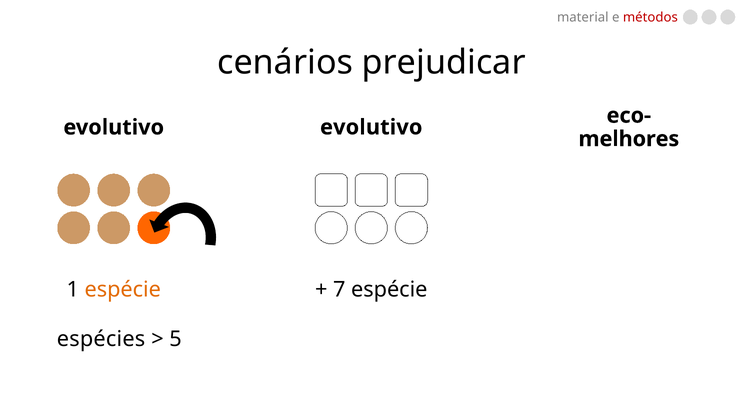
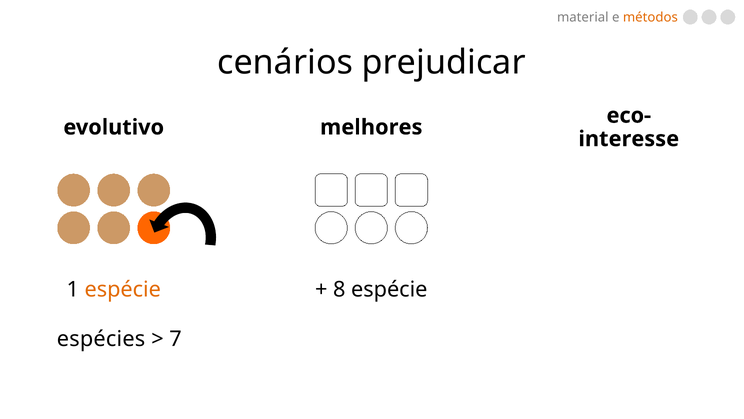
métodos colour: red -> orange
evolutivo evolutivo: evolutivo -> melhores
melhores: melhores -> interesse
7: 7 -> 8
5: 5 -> 7
